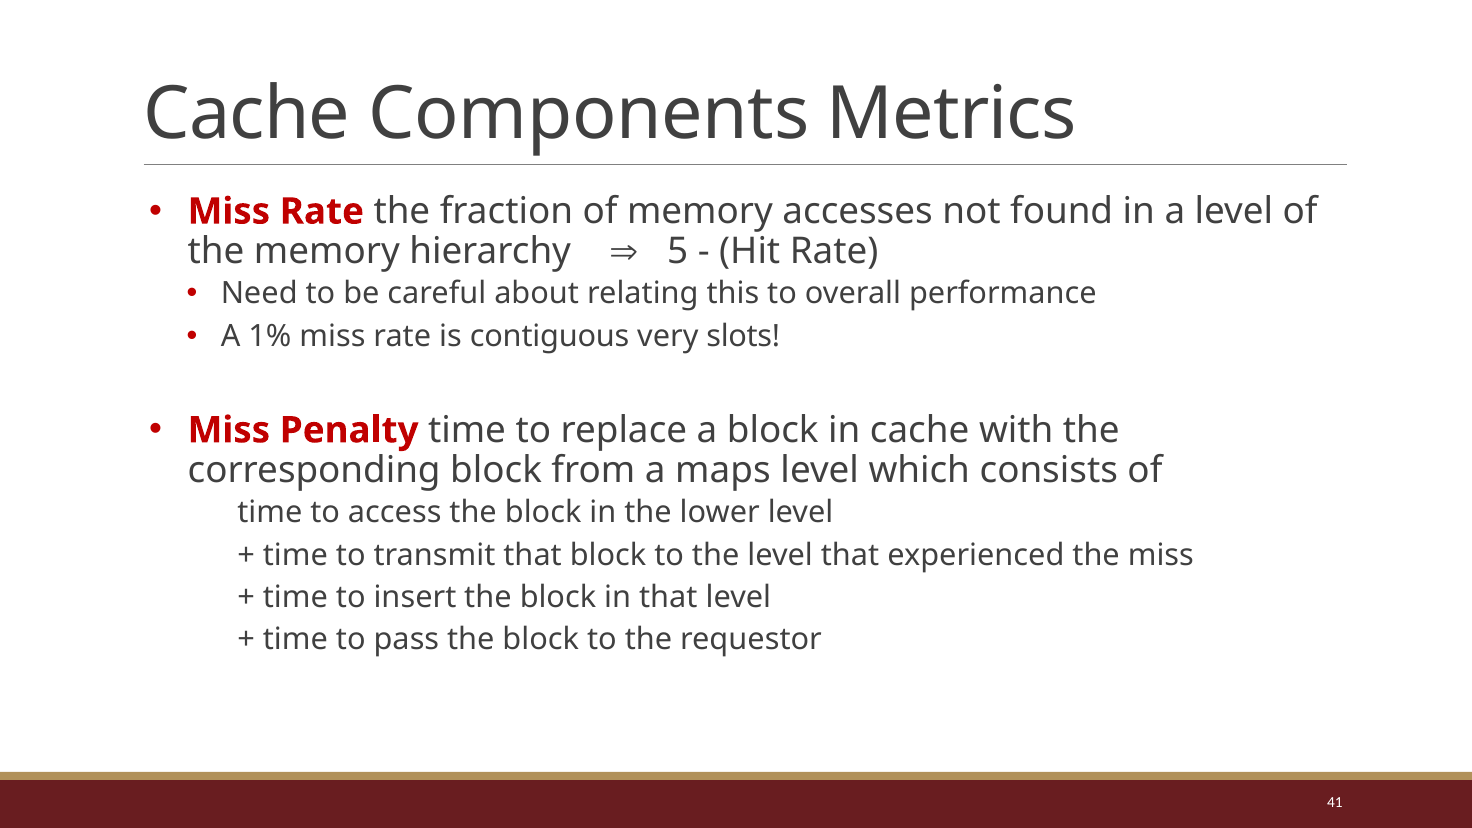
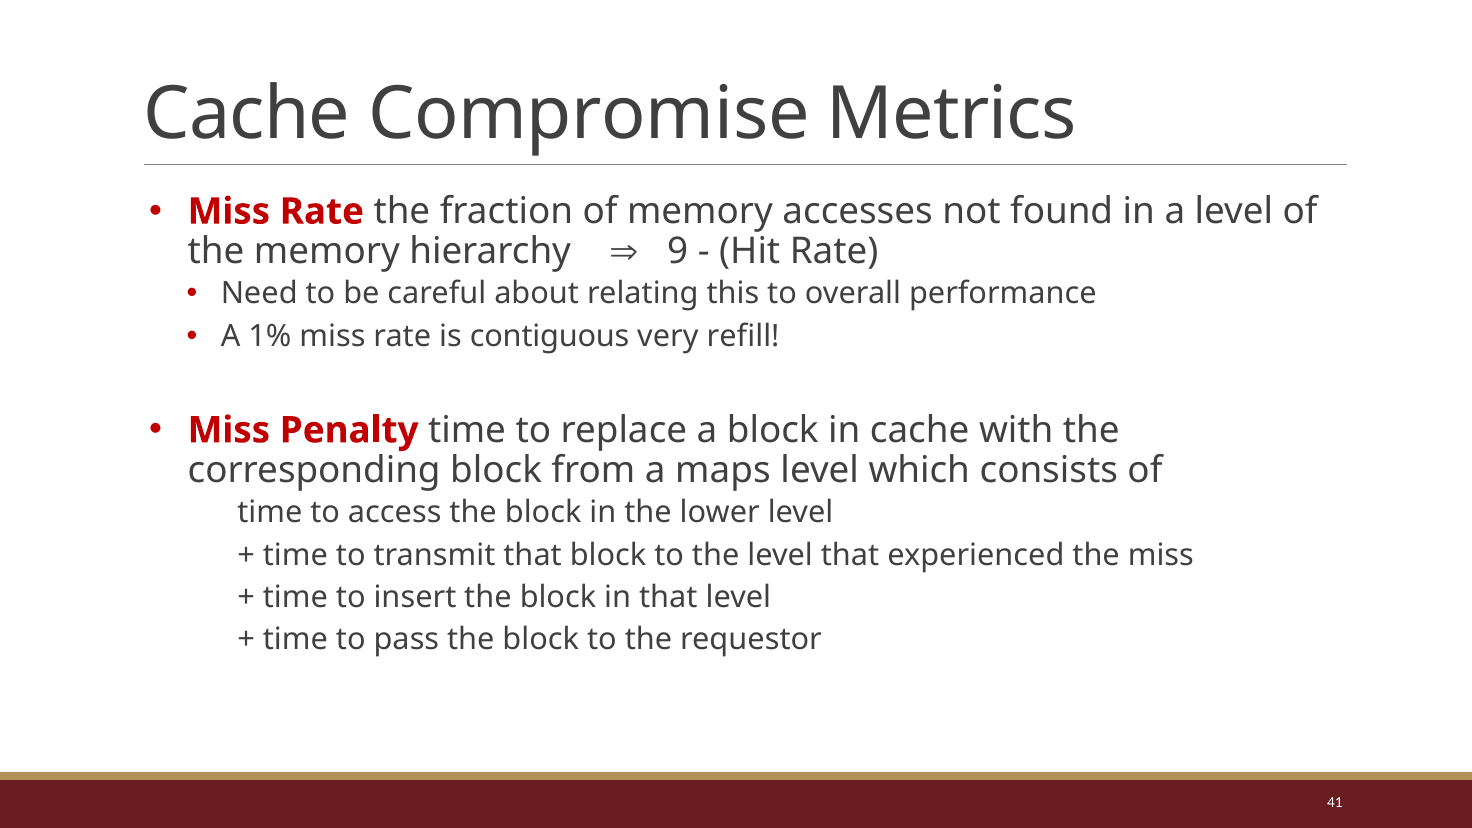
Components: Components -> Compromise
5: 5 -> 9
slots: slots -> refill
